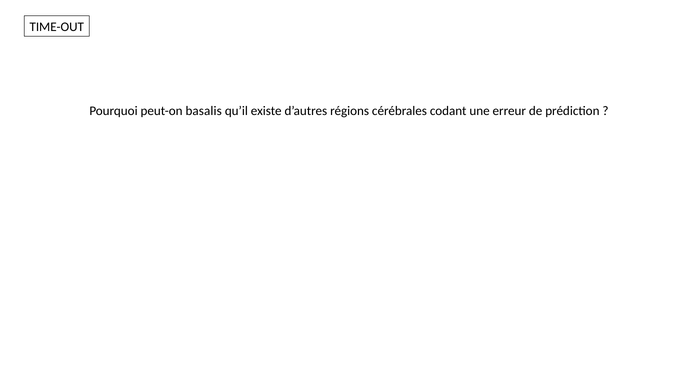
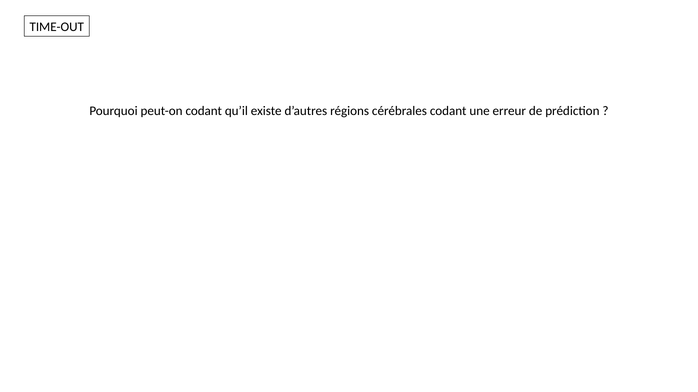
peut-on basalis: basalis -> codant
